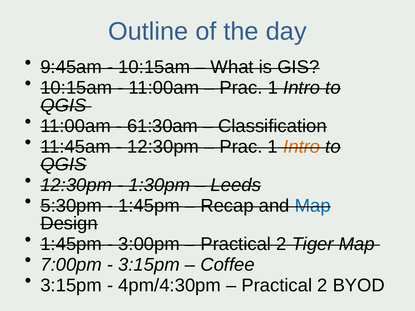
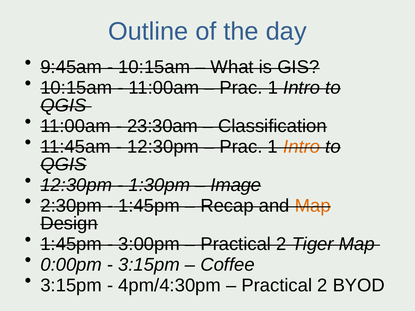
61:30am: 61:30am -> 23:30am
Leeds: Leeds -> Image
5:30pm: 5:30pm -> 2:30pm
Map at (313, 206) colour: blue -> orange
7:00pm: 7:00pm -> 0:00pm
